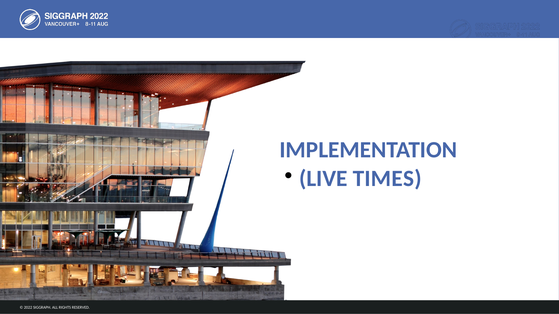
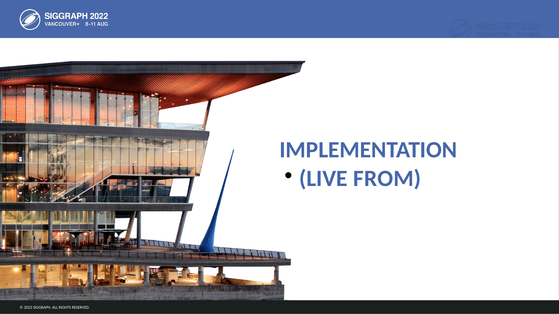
TIMES: TIMES -> FROM
